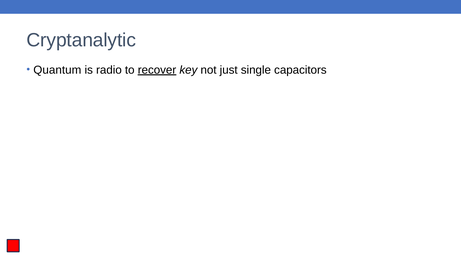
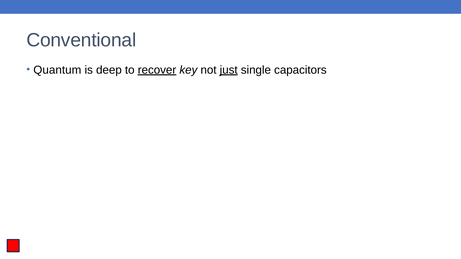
Cryptanalytic: Cryptanalytic -> Conventional
radio: radio -> deep
just underline: none -> present
